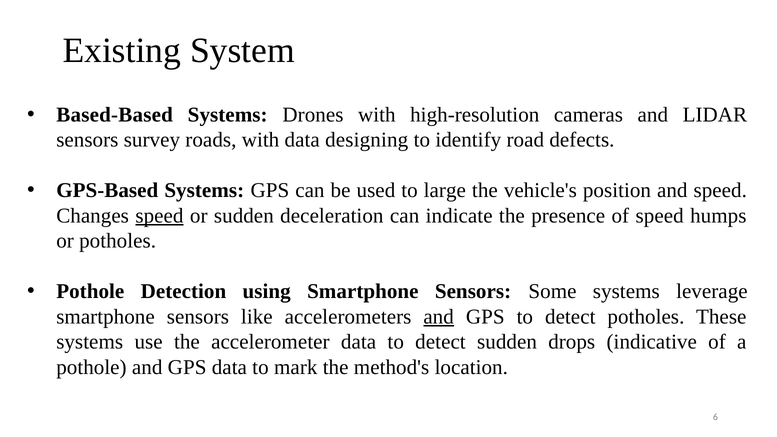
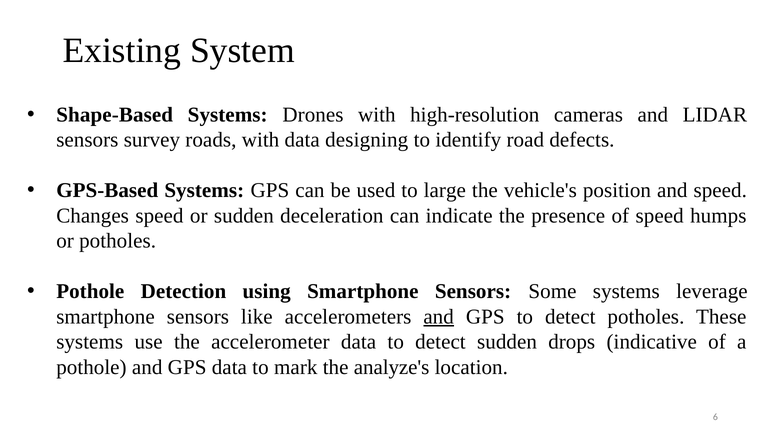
Based-Based: Based-Based -> Shape-Based
speed at (159, 216) underline: present -> none
method's: method's -> analyze's
